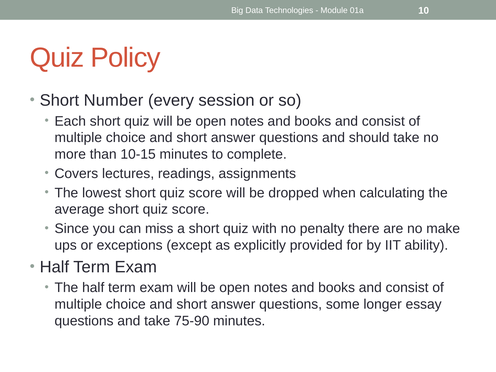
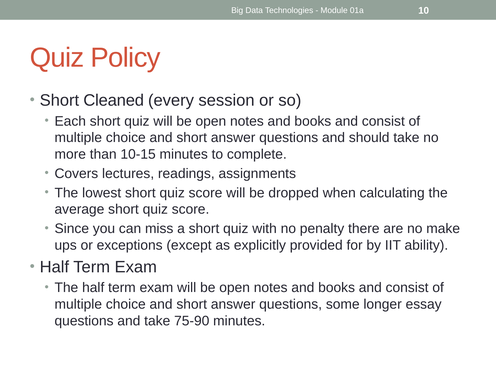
Number: Number -> Cleaned
